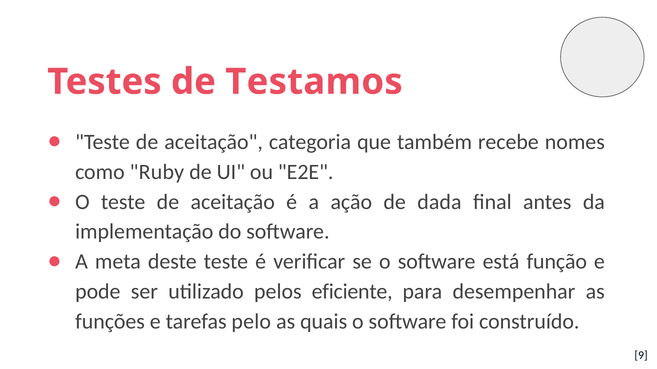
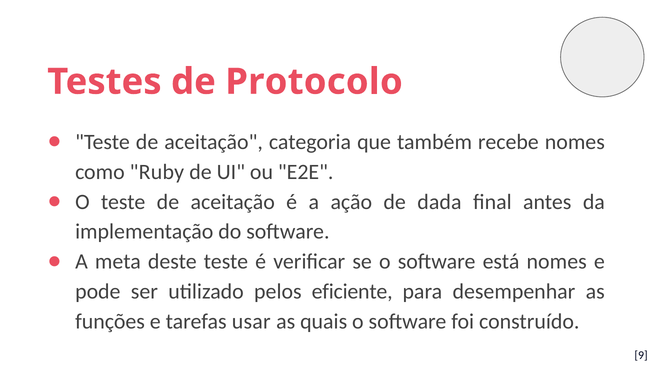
Testamos: Testamos -> Protocolo
está função: função -> nomes
pelo: pelo -> usar
